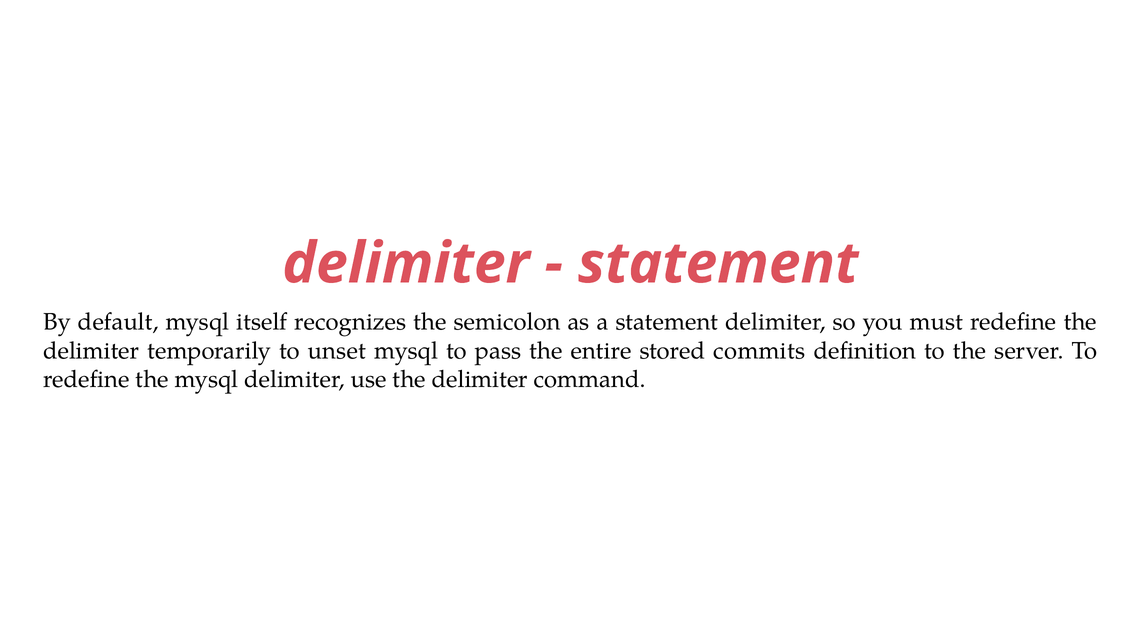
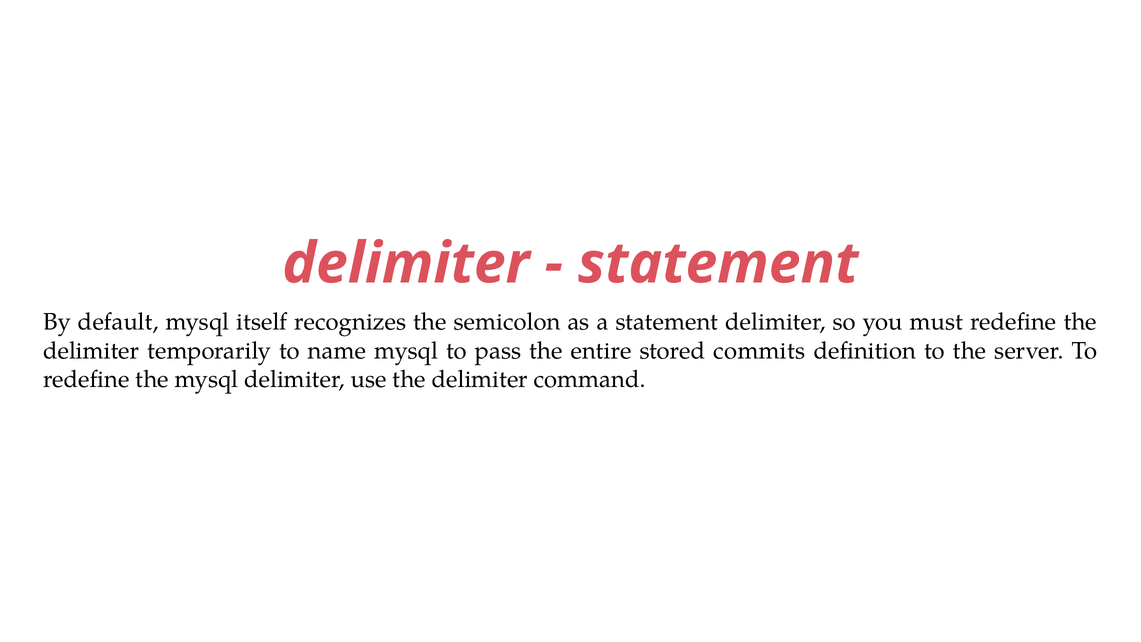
unset: unset -> name
